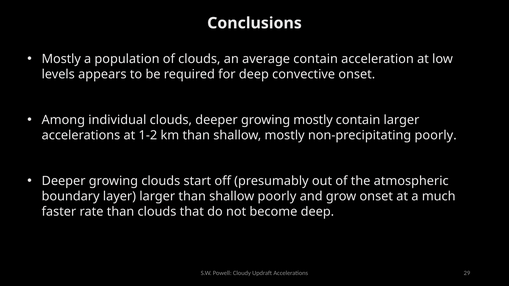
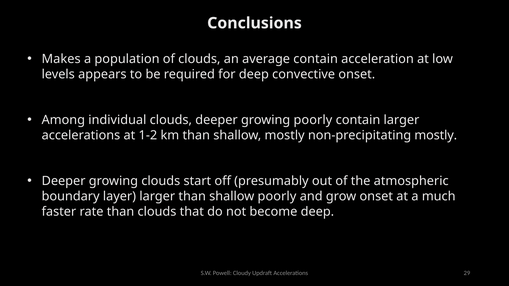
Mostly at (61, 59): Mostly -> Makes
growing mostly: mostly -> poorly
non-precipitating poorly: poorly -> mostly
